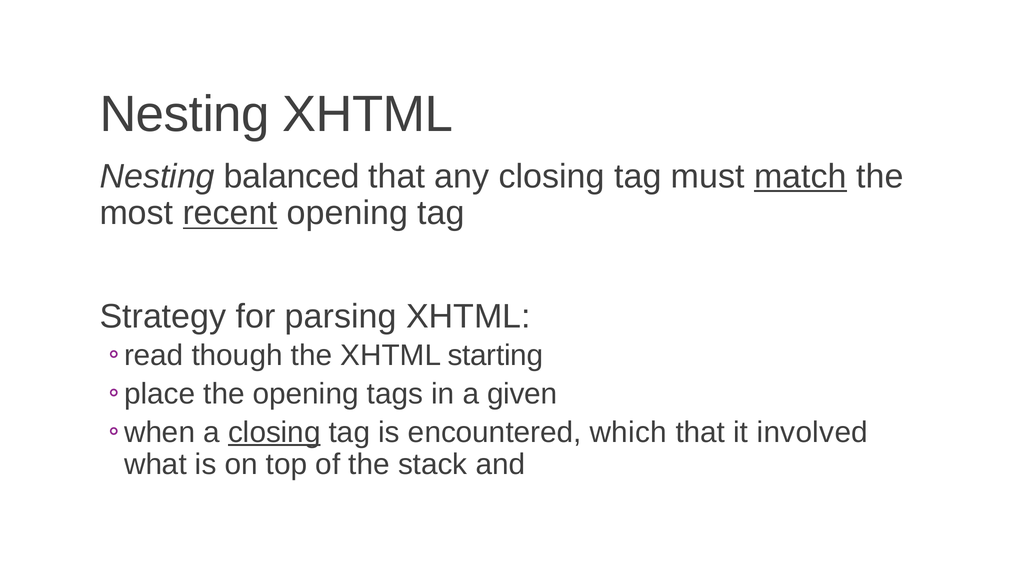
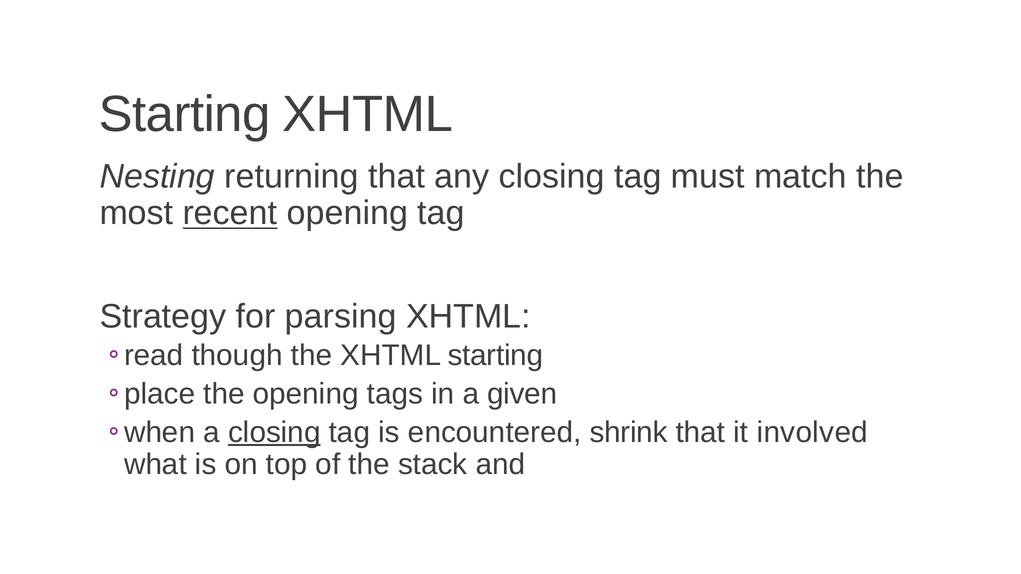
Nesting at (185, 114): Nesting -> Starting
balanced: balanced -> returning
match underline: present -> none
which: which -> shrink
